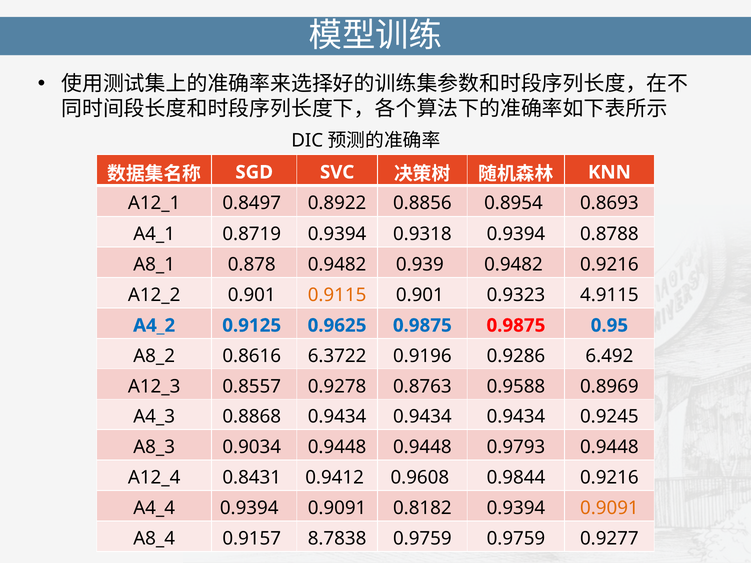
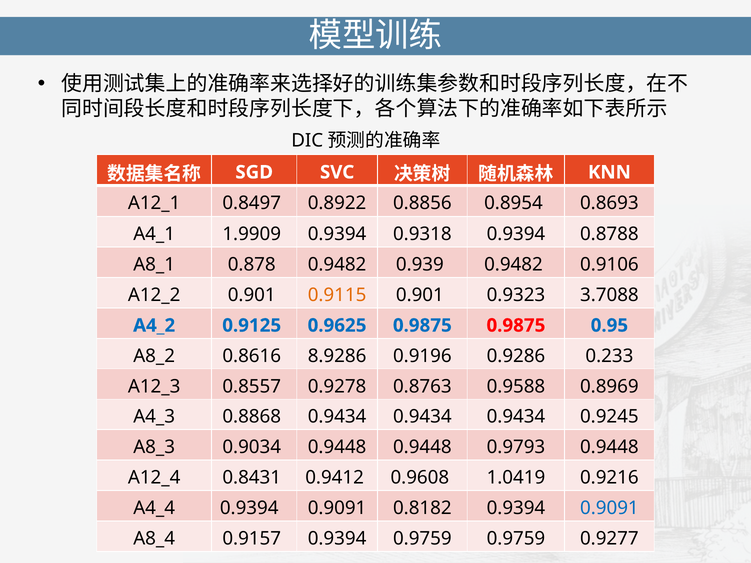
0.8719: 0.8719 -> 1.9909
0.9482 0.9216: 0.9216 -> 0.9106
4.9115: 4.9115 -> 3.7088
6.3722: 6.3722 -> 8.9286
6.492: 6.492 -> 0.233
0.9844: 0.9844 -> 1.0419
0.9091 at (609, 508) colour: orange -> blue
0.9157 8.7838: 8.7838 -> 0.9394
